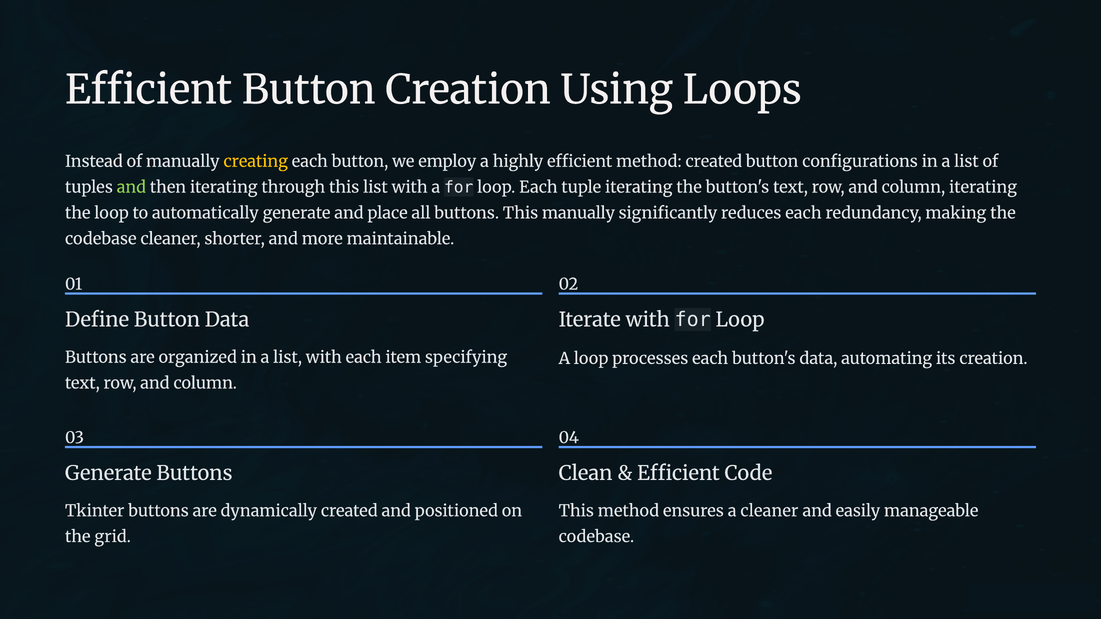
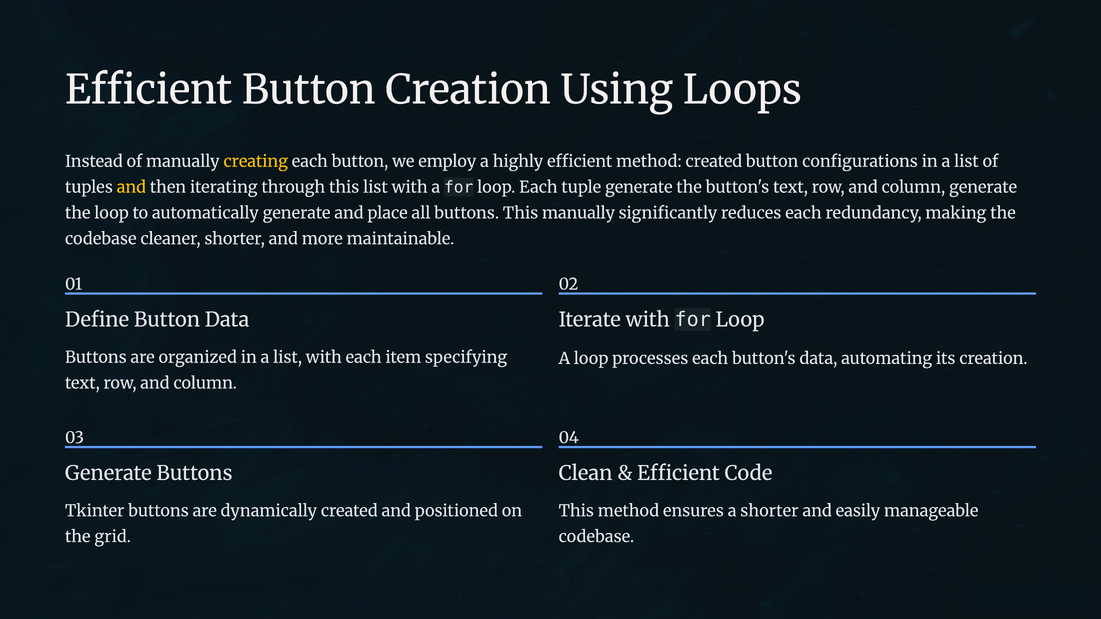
and at (131, 187) colour: light green -> yellow
tuple iterating: iterating -> generate
column iterating: iterating -> generate
a cleaner: cleaner -> shorter
